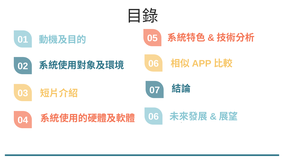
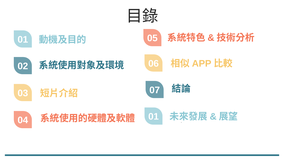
06 at (154, 116): 06 -> 01
